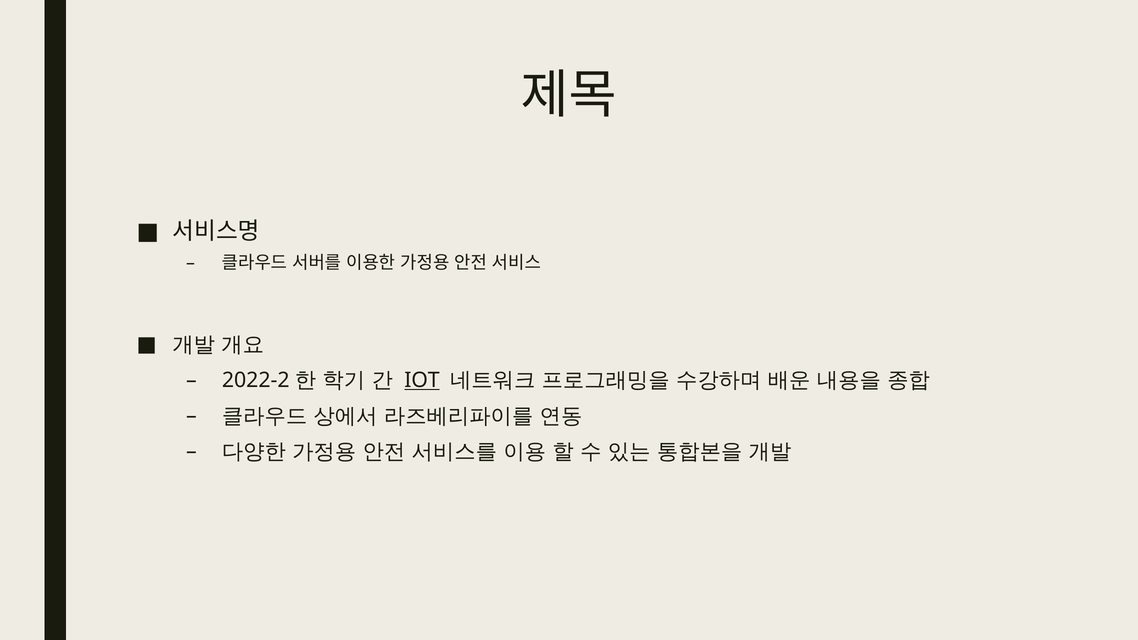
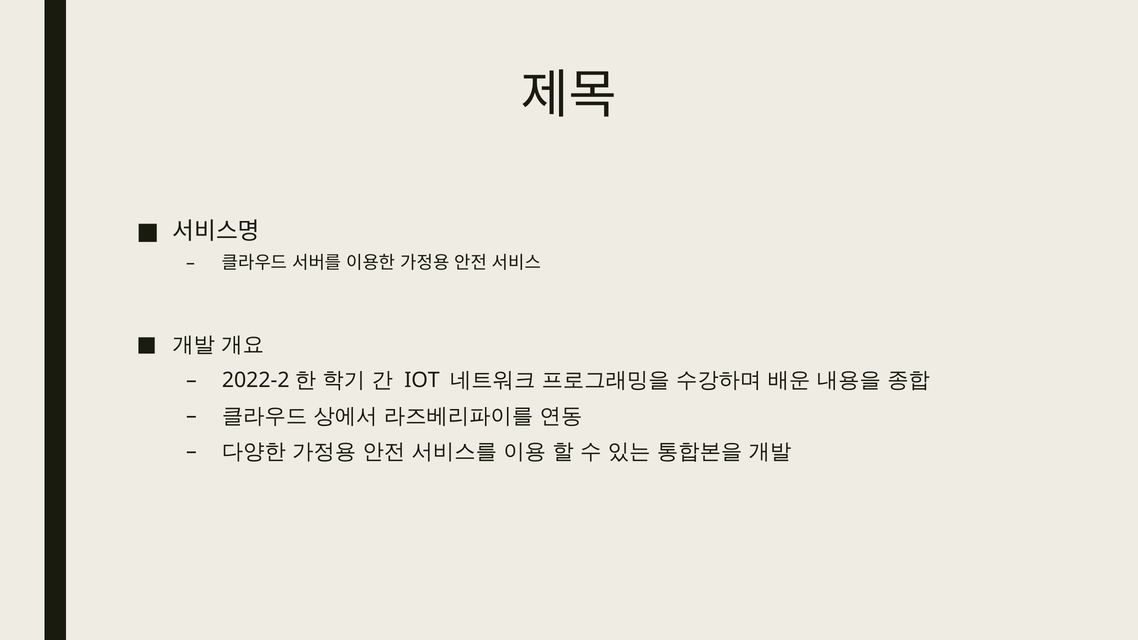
IOT underline: present -> none
